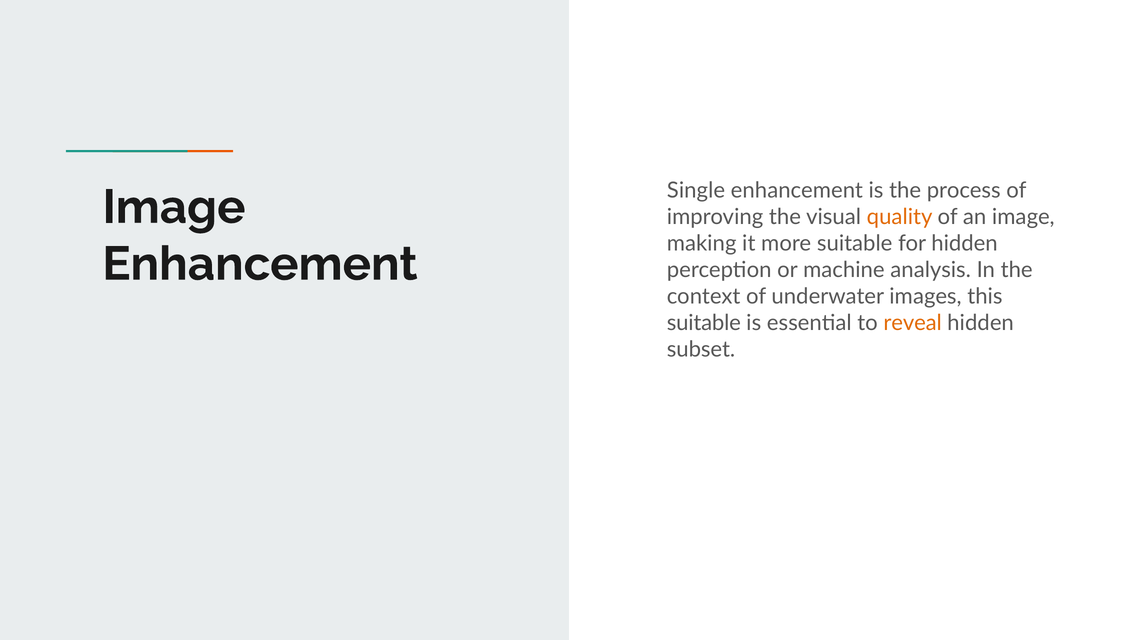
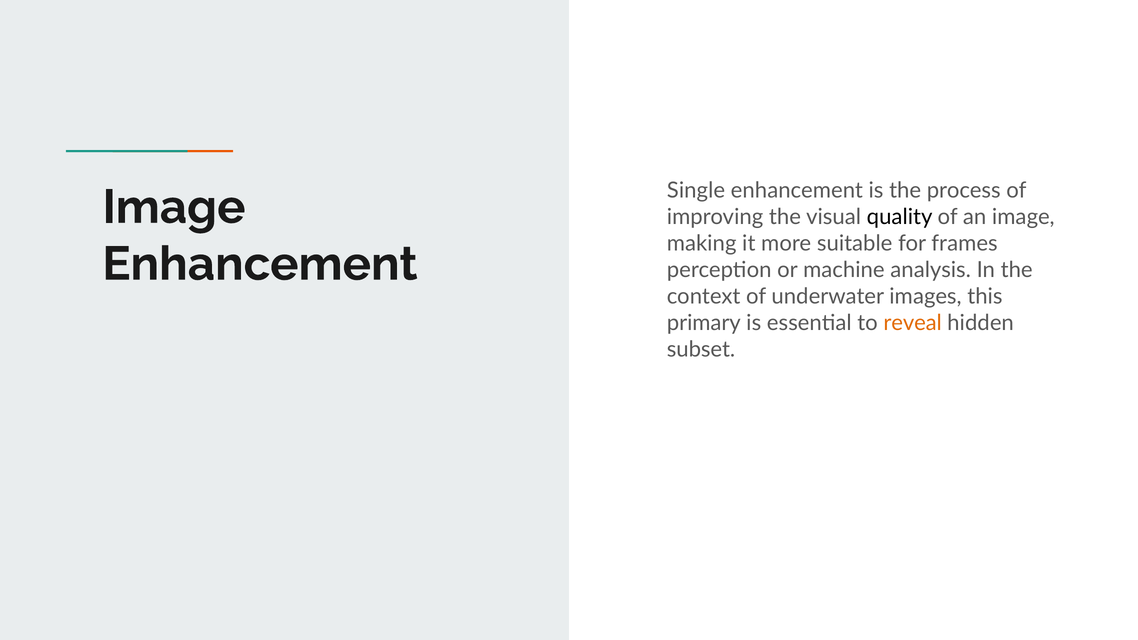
quality colour: orange -> black
for hidden: hidden -> frames
suitable at (704, 323): suitable -> primary
